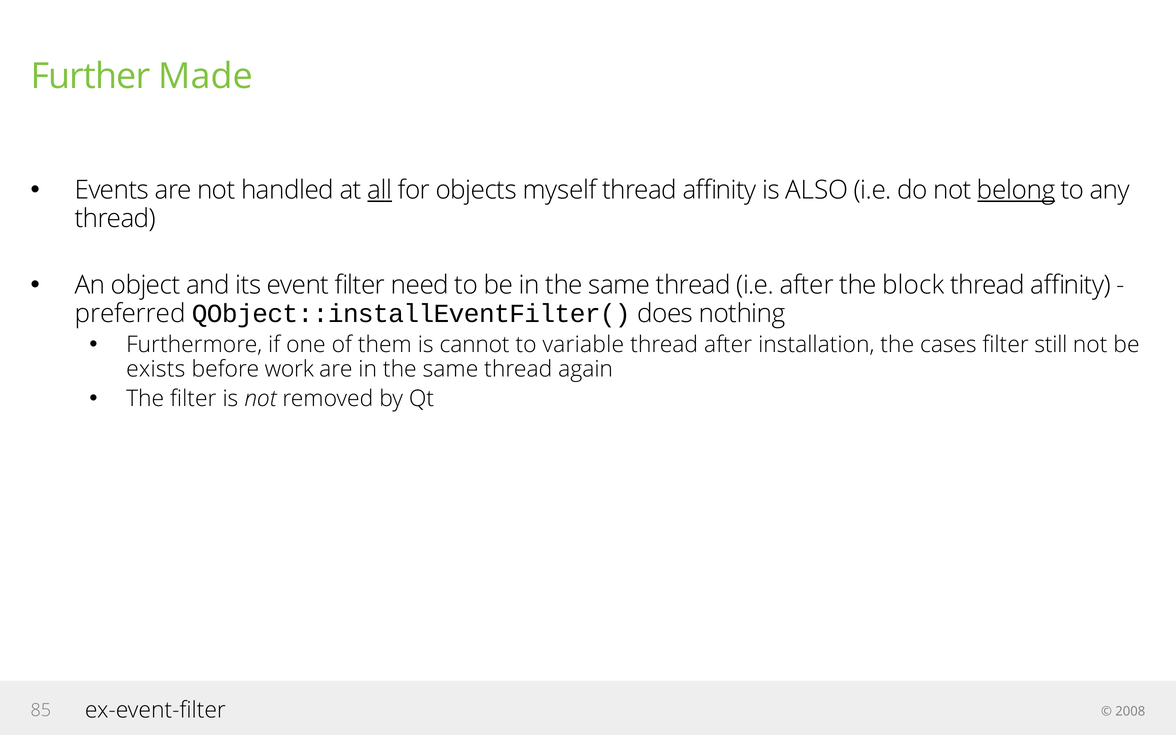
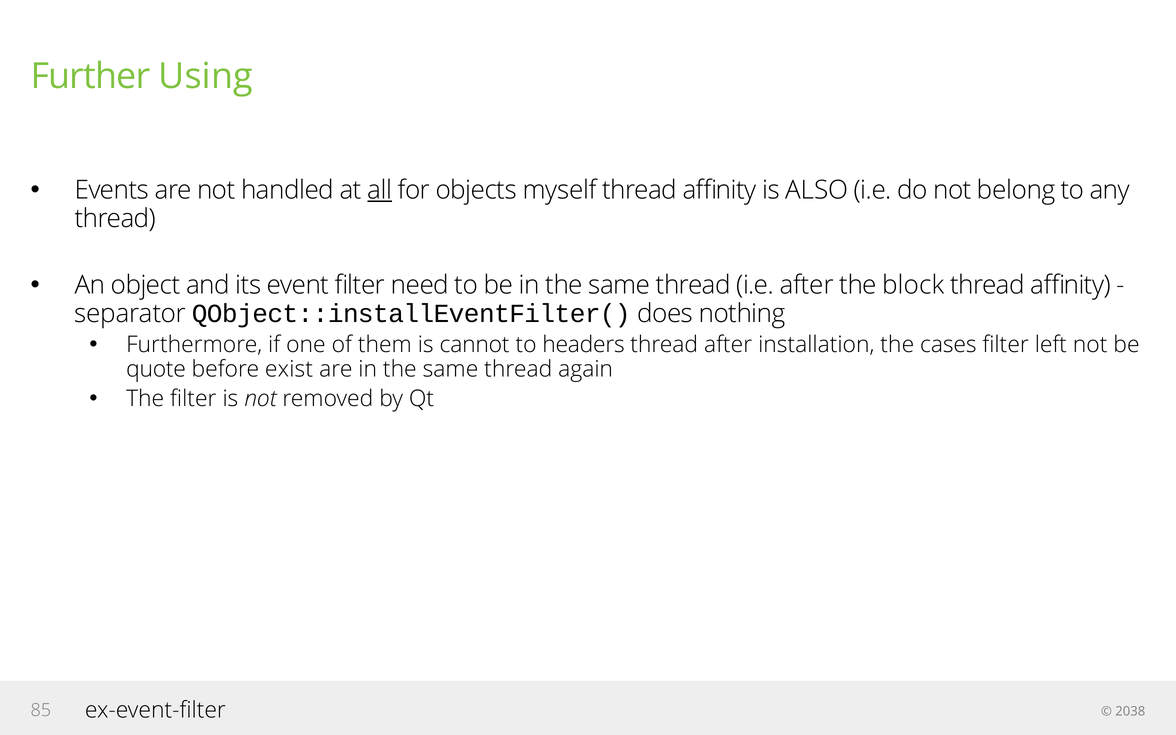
Made: Made -> Using
belong underline: present -> none
preferred: preferred -> separator
variable: variable -> headers
still: still -> left
exists: exists -> quote
work: work -> exist
2008: 2008 -> 2038
